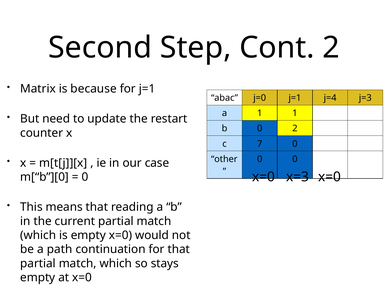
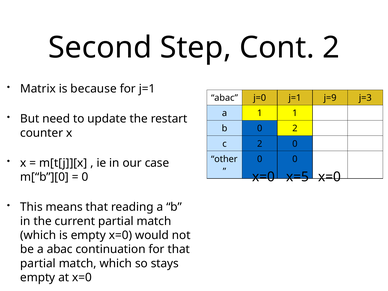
j=4: j=4 -> j=9
c 7: 7 -> 2
x=3: x=3 -> x=5
a path: path -> abac
